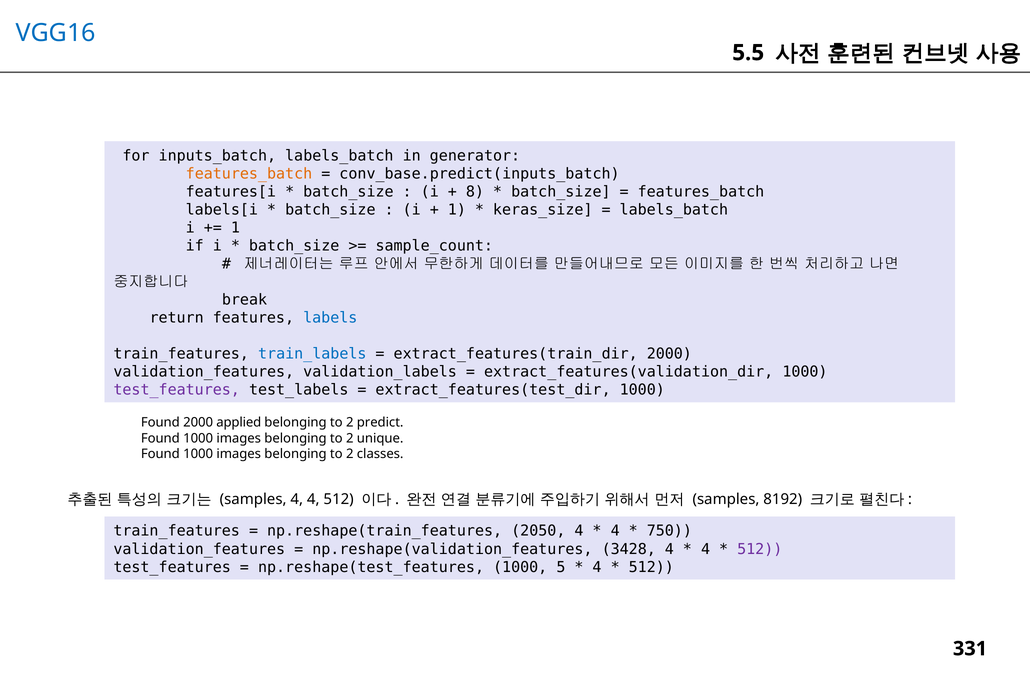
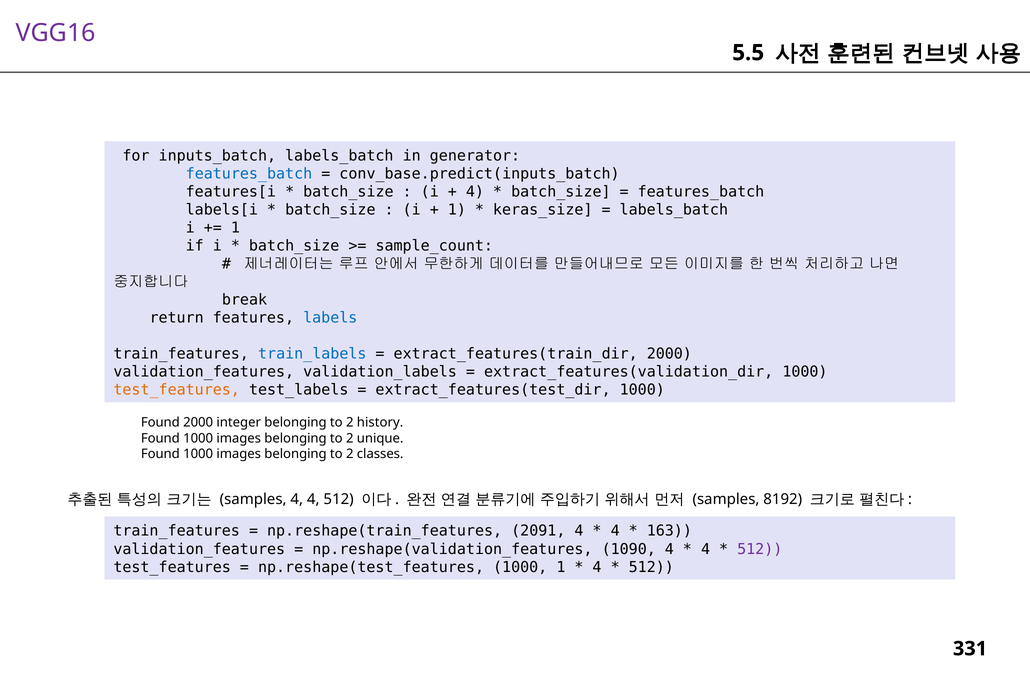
VGG16 colour: blue -> purple
features_batch at (249, 174) colour: orange -> blue
8 at (475, 192): 8 -> 4
test_features at (177, 390) colour: purple -> orange
applied: applied -> integer
predict: predict -> history
2050: 2050 -> 2091
750: 750 -> 163
3428: 3428 -> 1090
1000 5: 5 -> 1
